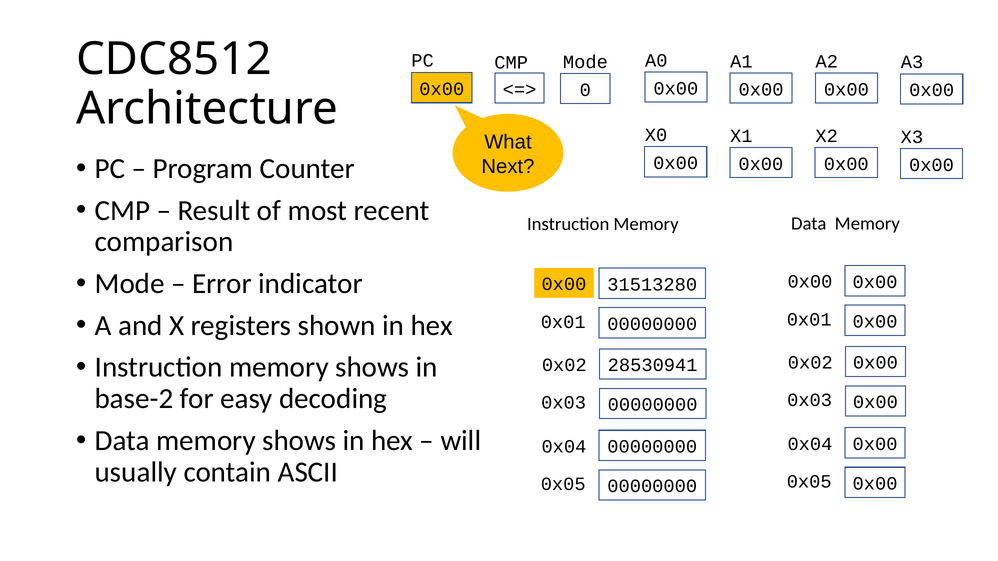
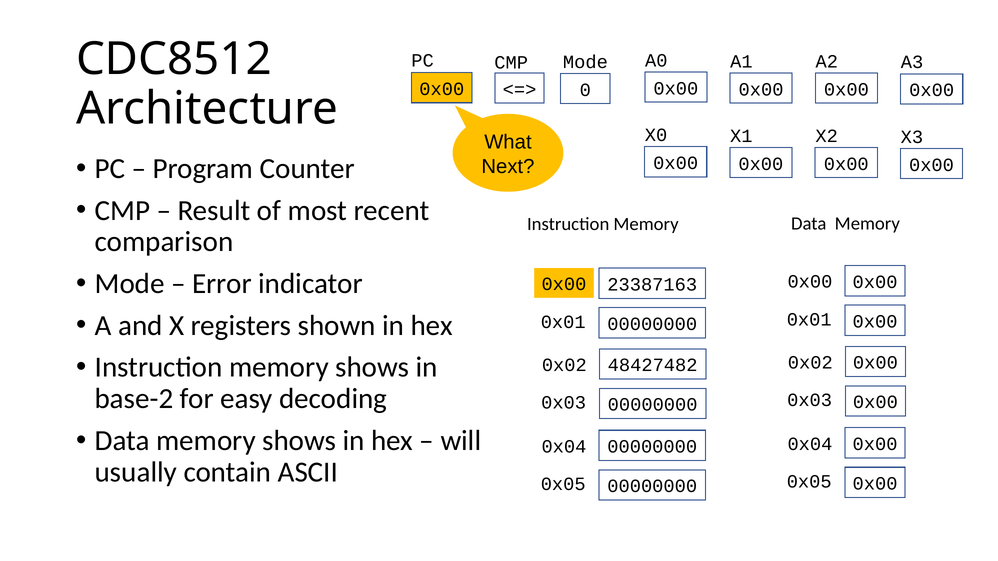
31513280: 31513280 -> 23387163
28530941: 28530941 -> 48427482
